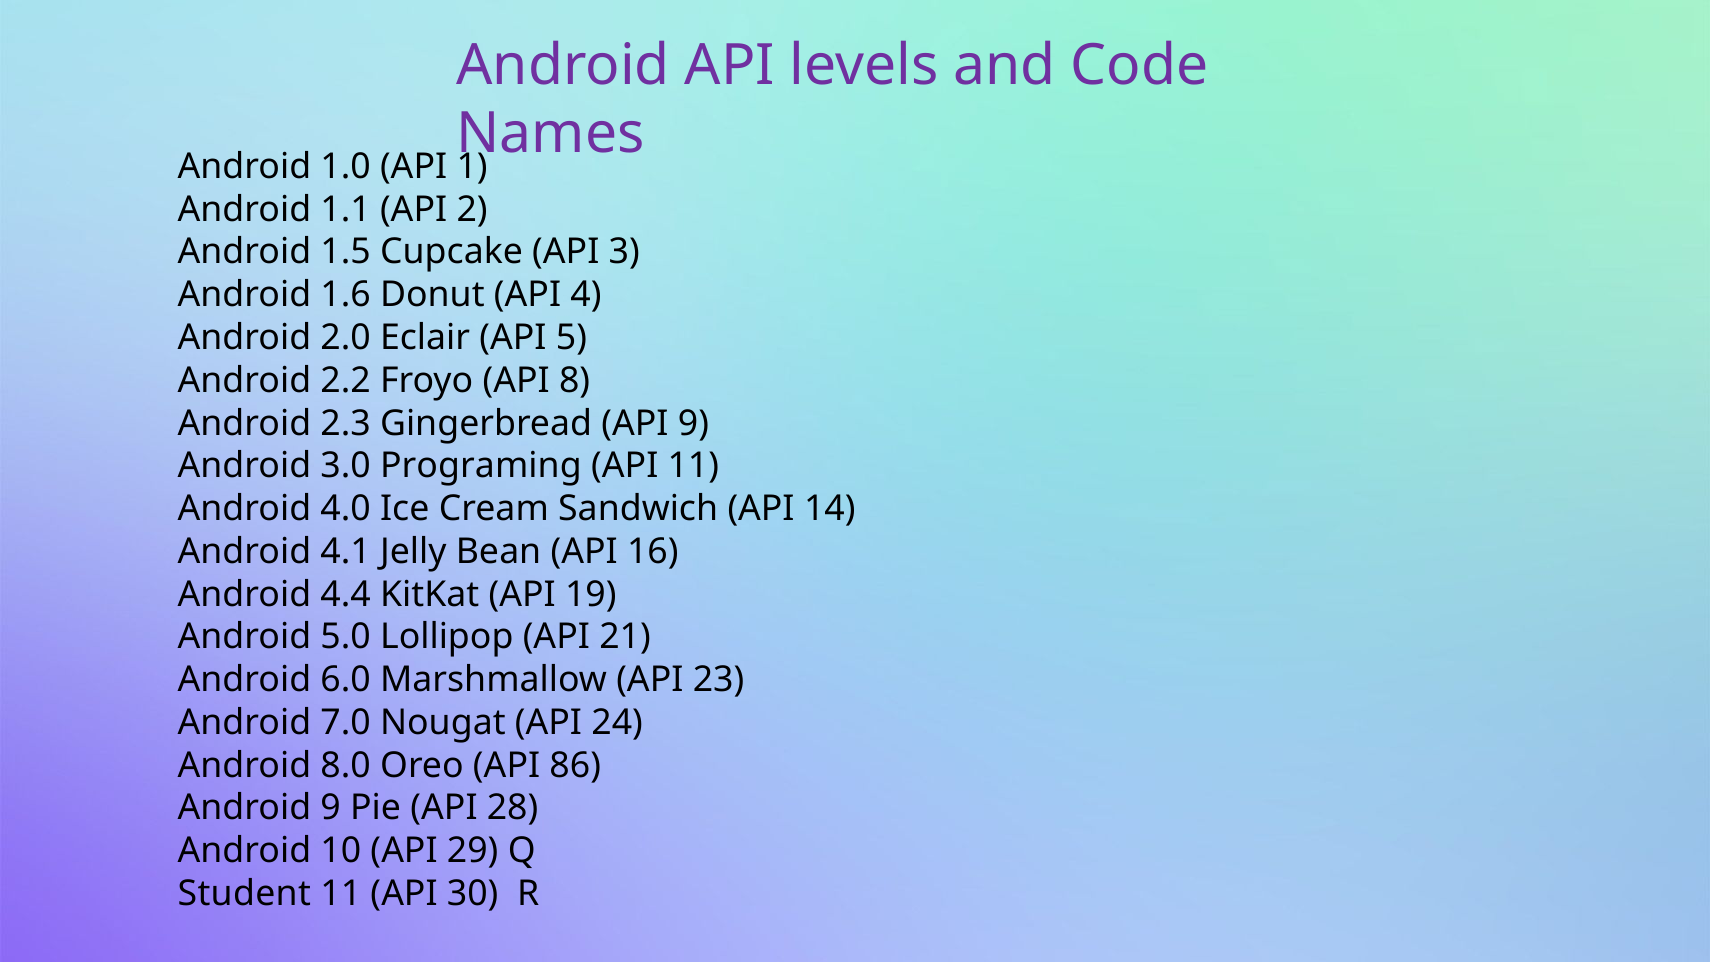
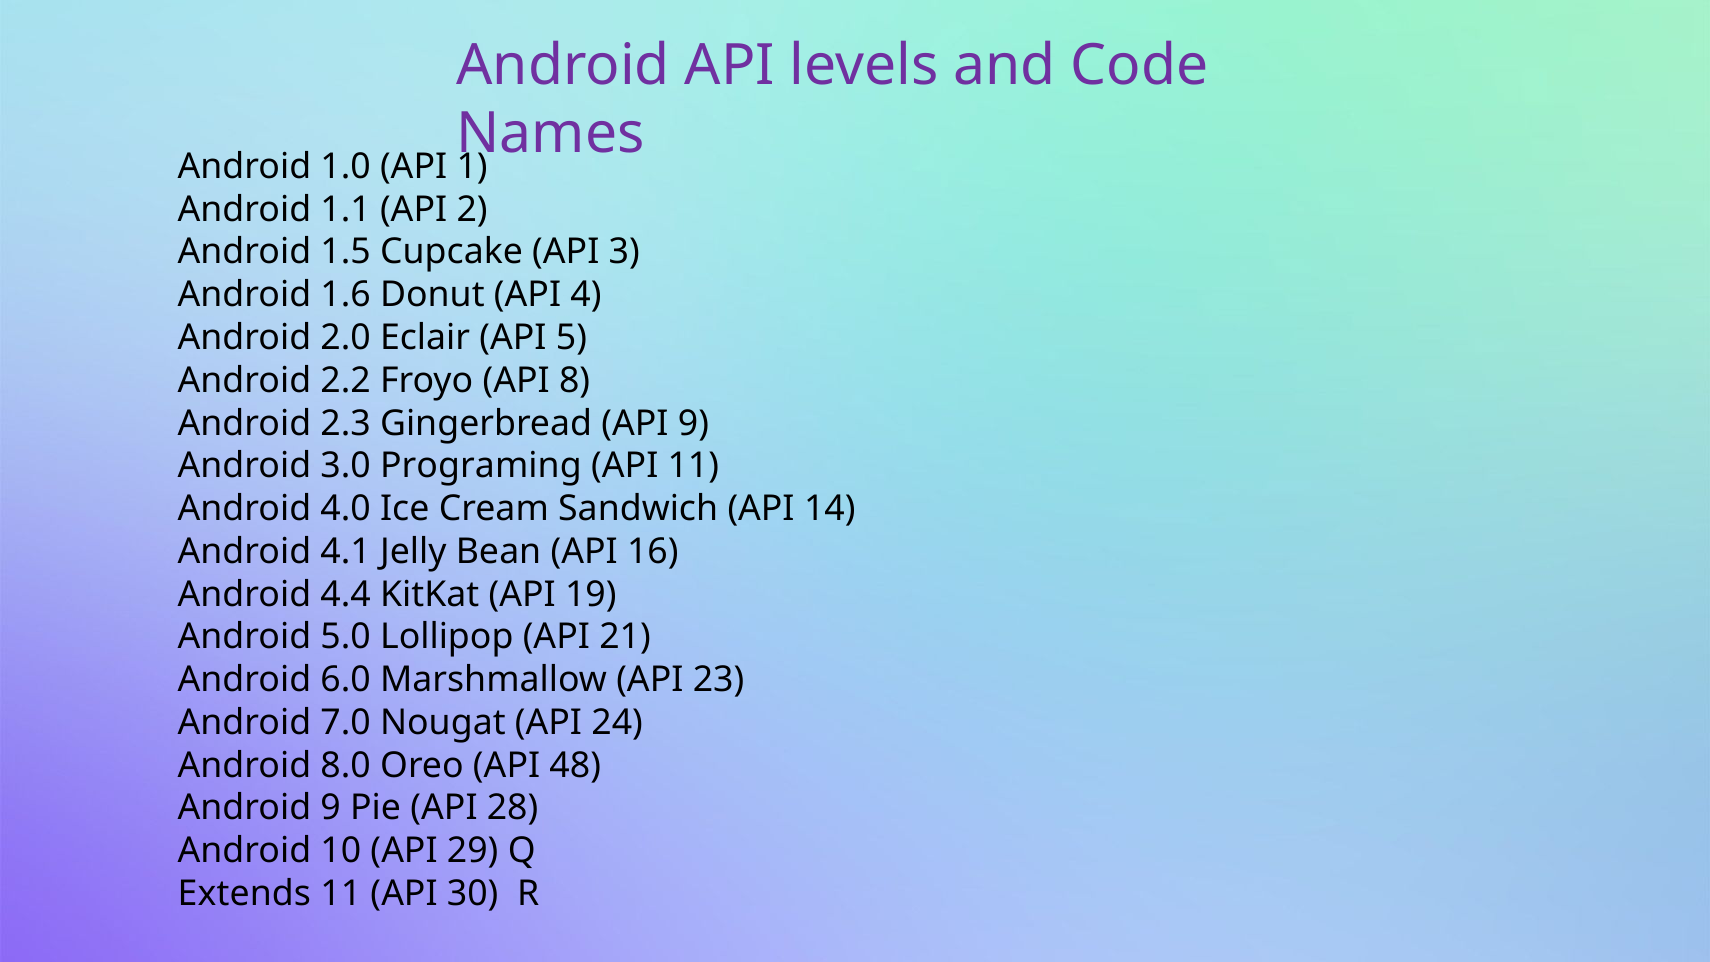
86: 86 -> 48
Student: Student -> Extends
